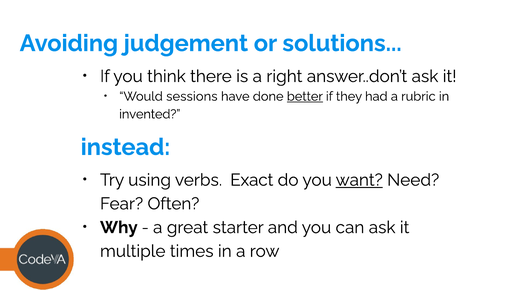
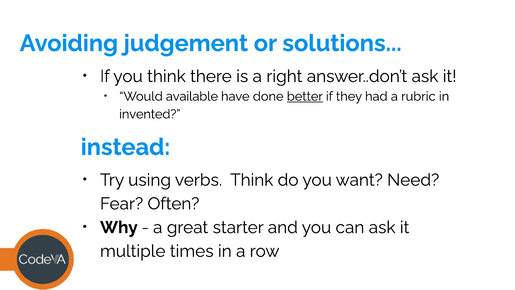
sessions: sessions -> available
verbs Exact: Exact -> Think
want underline: present -> none
